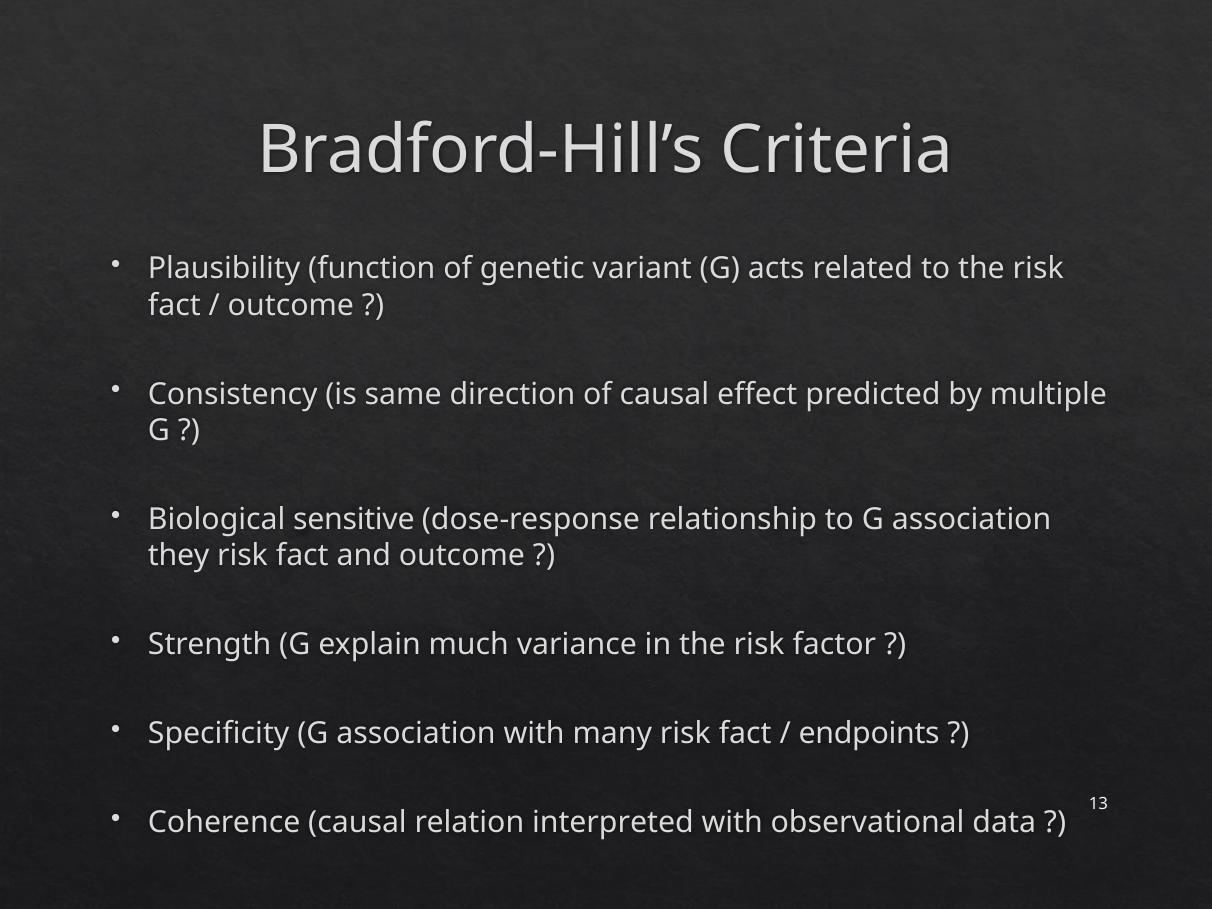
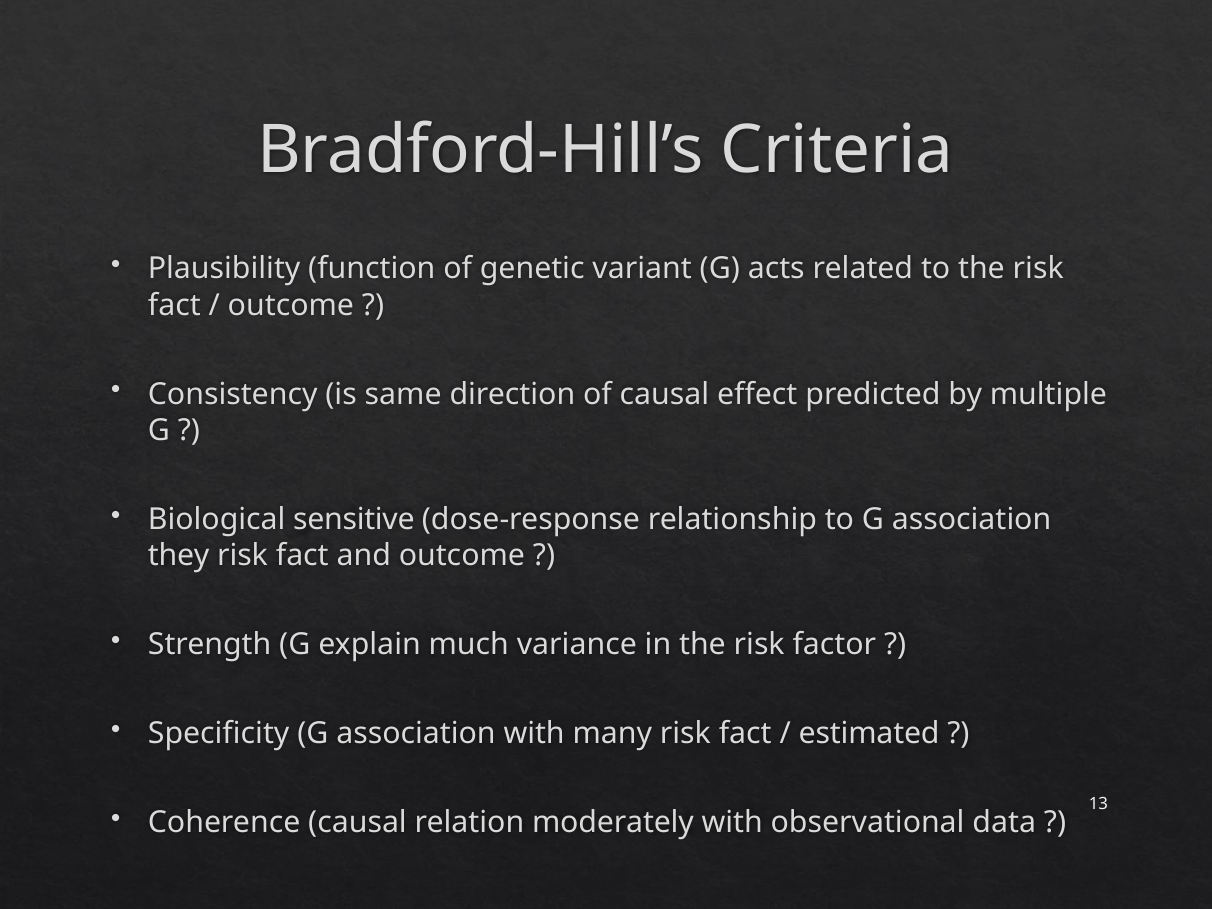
endpoints: endpoints -> estimated
interpreted: interpreted -> moderately
